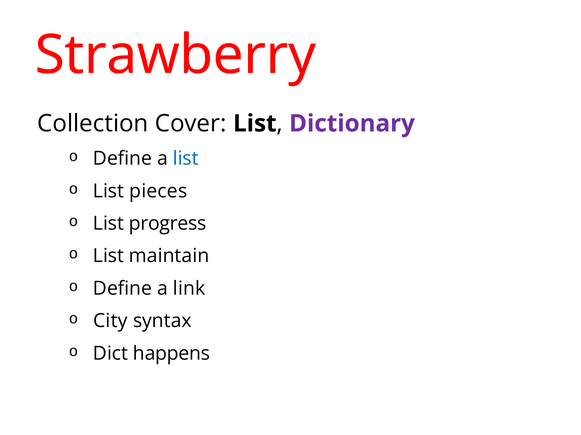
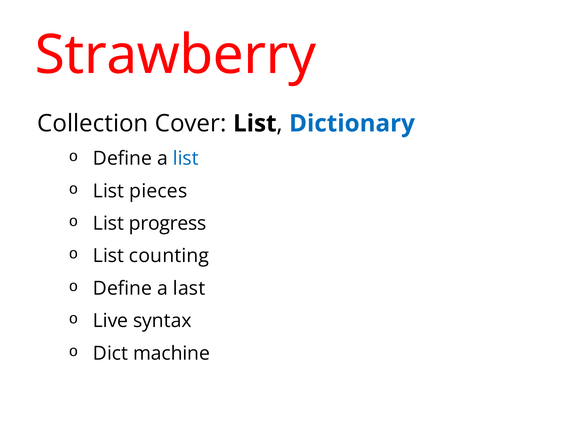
Dictionary colour: purple -> blue
maintain: maintain -> counting
link: link -> last
City: City -> Live
happens: happens -> machine
